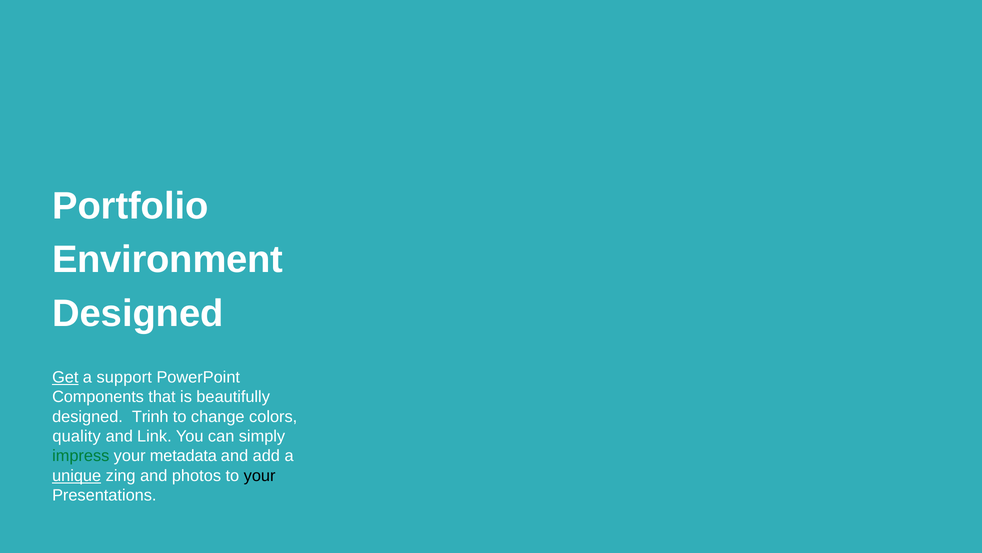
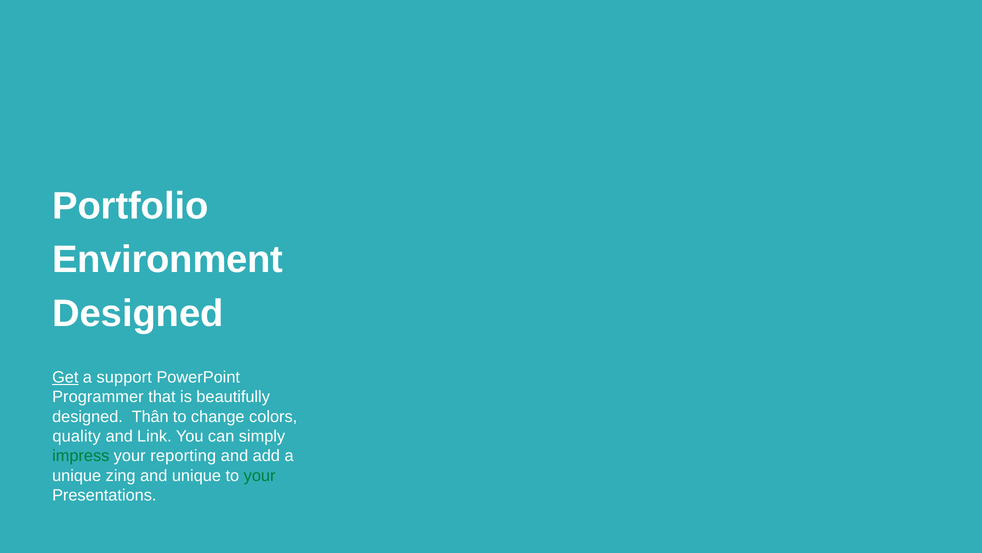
Components: Components -> Programmer
Trinh: Trinh -> Thân
metadata: metadata -> reporting
unique at (77, 475) underline: present -> none
and photos: photos -> unique
your at (260, 475) colour: black -> green
